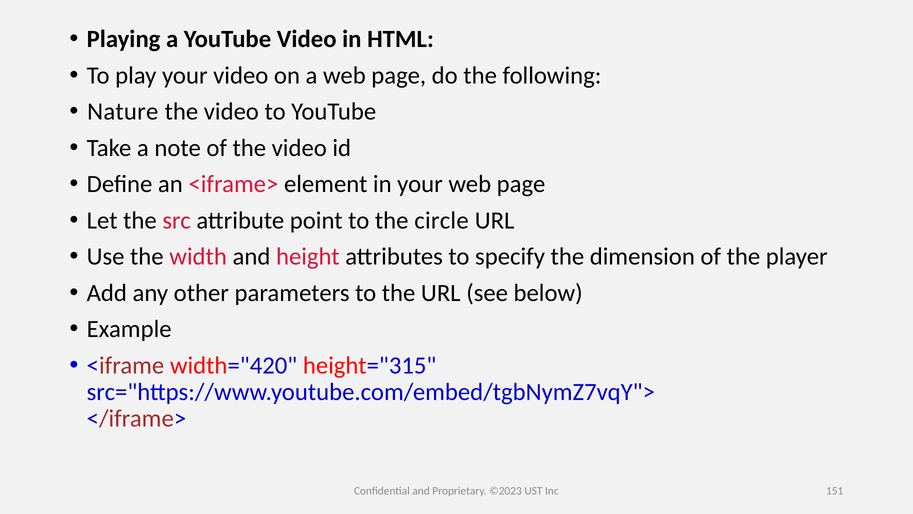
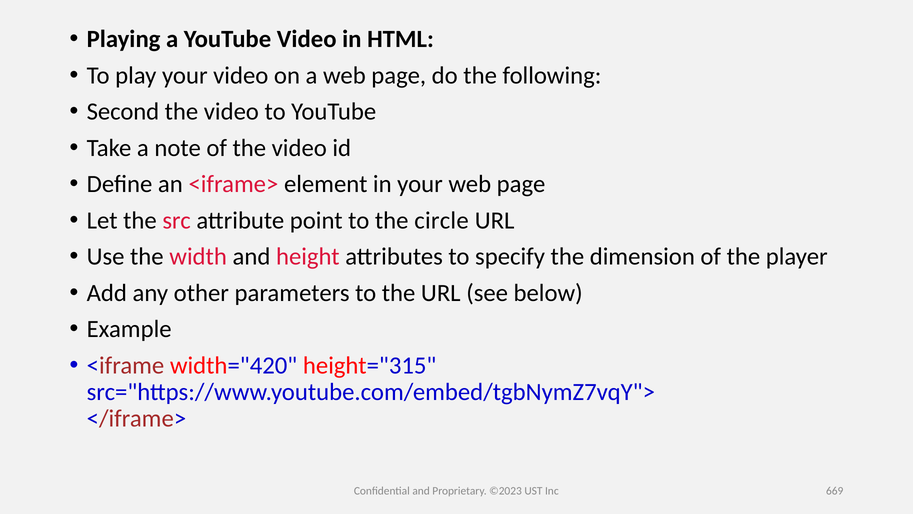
Nature: Nature -> Second
151: 151 -> 669
